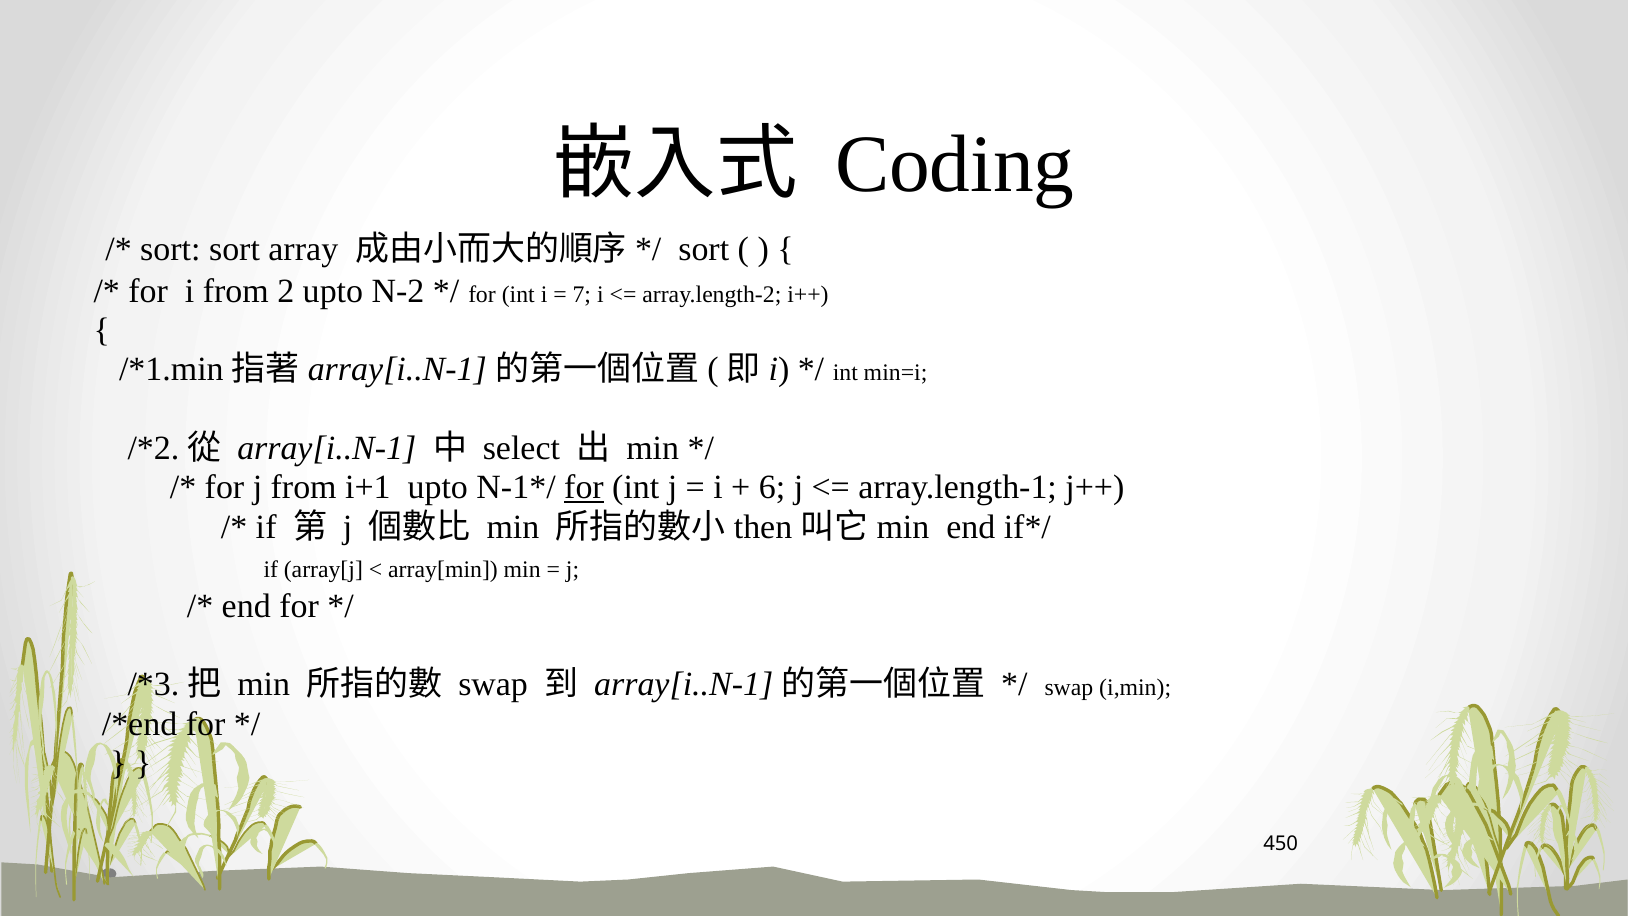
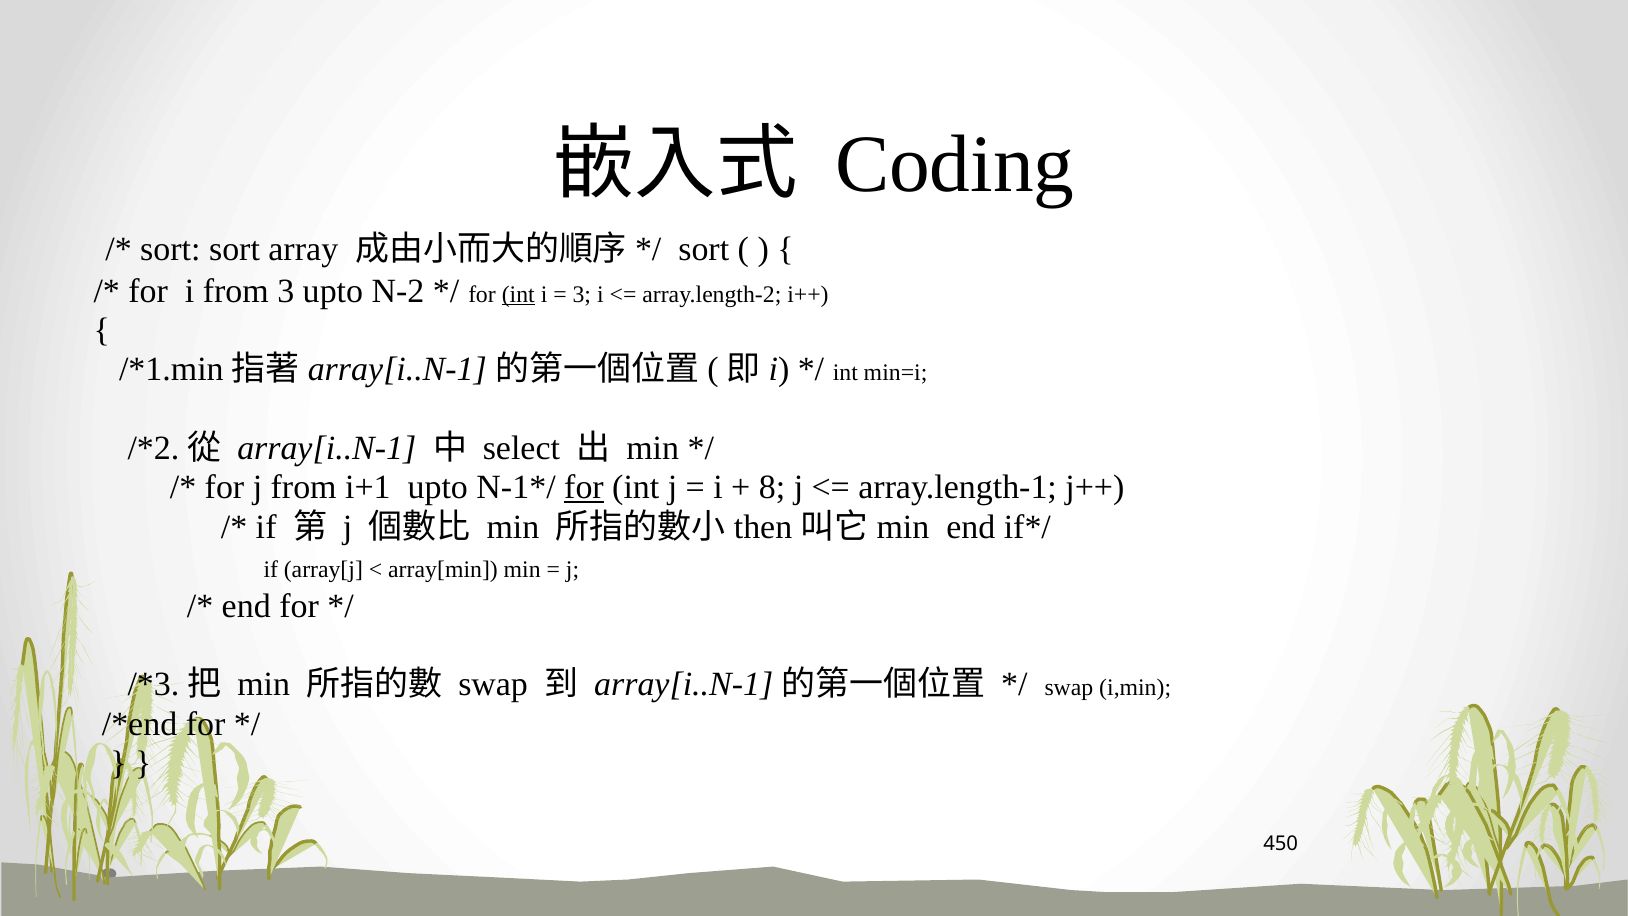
from 2: 2 -> 3
int at (518, 294) underline: none -> present
7 at (582, 294): 7 -> 3
6: 6 -> 8
